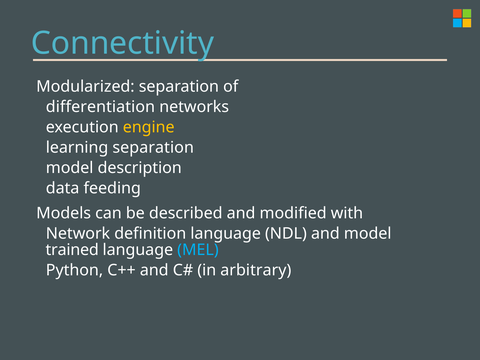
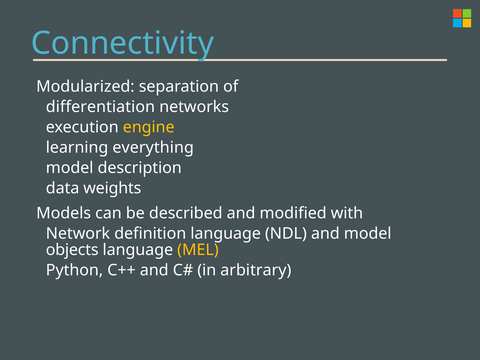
learning separation: separation -> everything
feeding: feeding -> weights
trained: trained -> objects
MEL colour: light blue -> yellow
